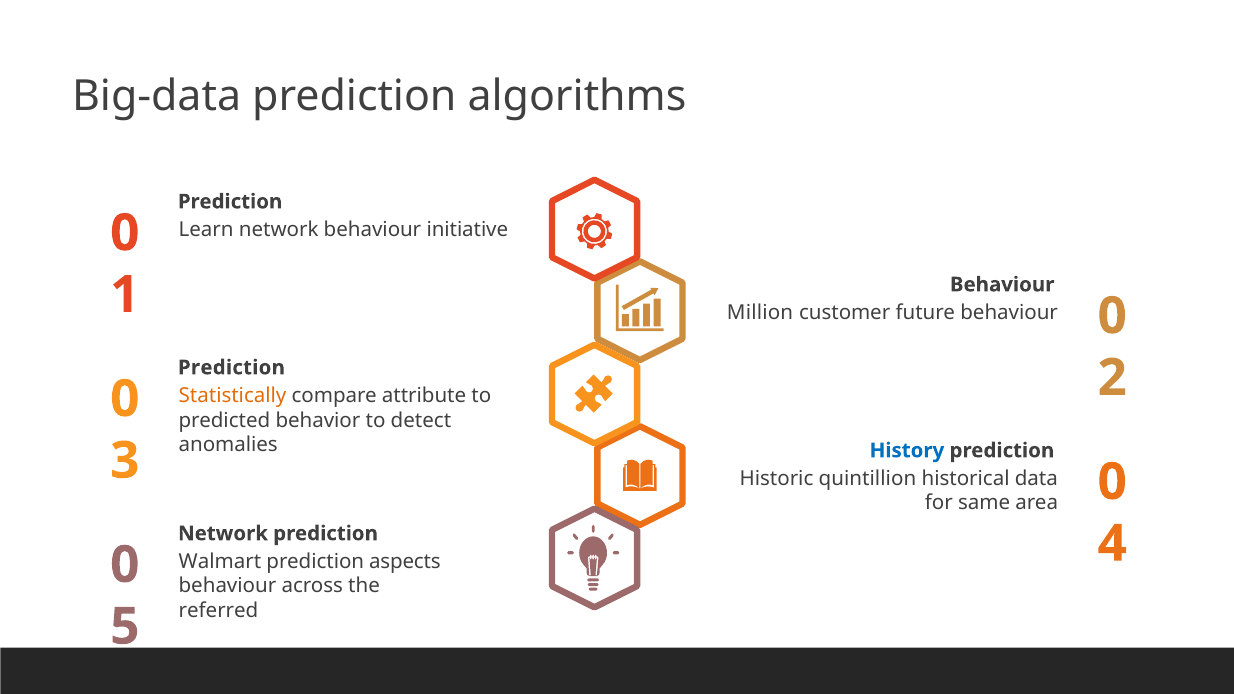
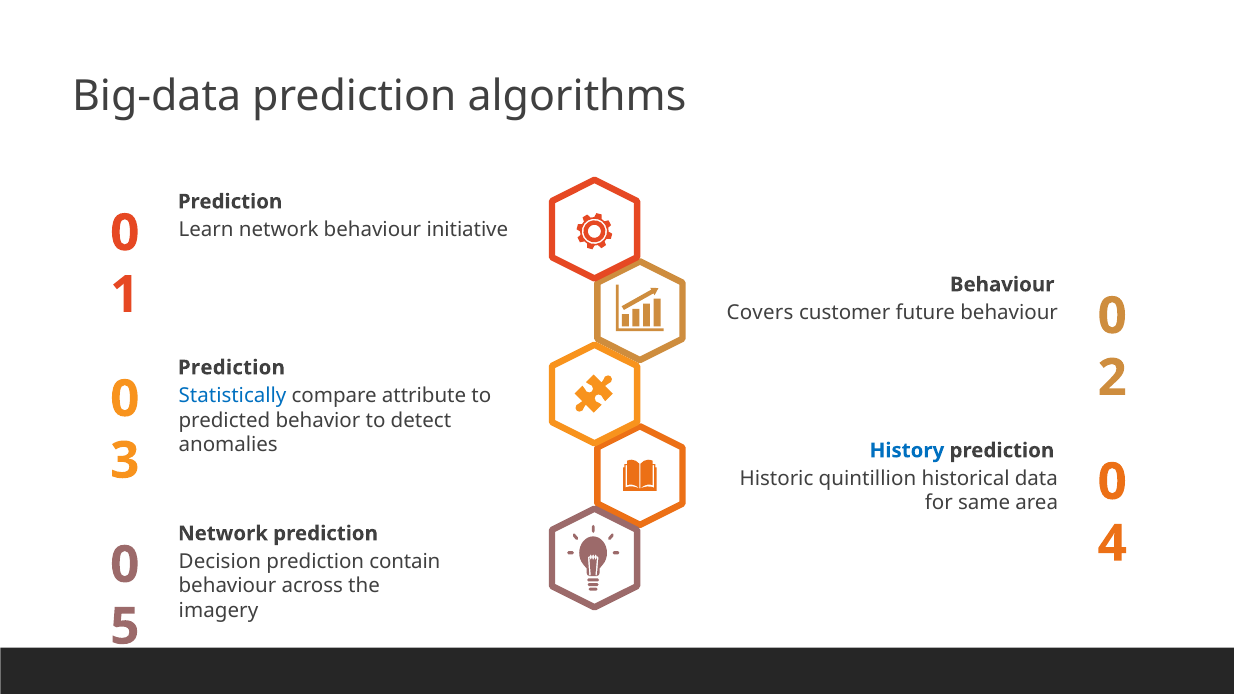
Million: Million -> Covers
Statistically colour: orange -> blue
Walmart: Walmart -> Decision
aspects: aspects -> contain
referred: referred -> imagery
